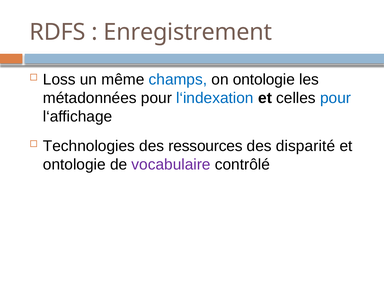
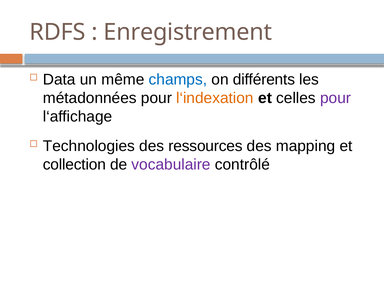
Loss: Loss -> Data
on ontologie: ontologie -> différents
l‘indexation colour: blue -> orange
pour at (336, 98) colour: blue -> purple
disparité: disparité -> mapping
ontologie at (74, 165): ontologie -> collection
